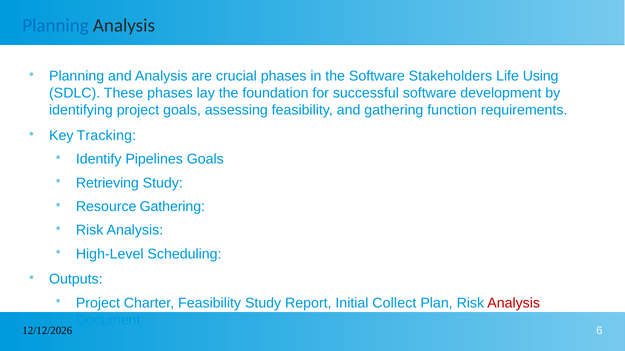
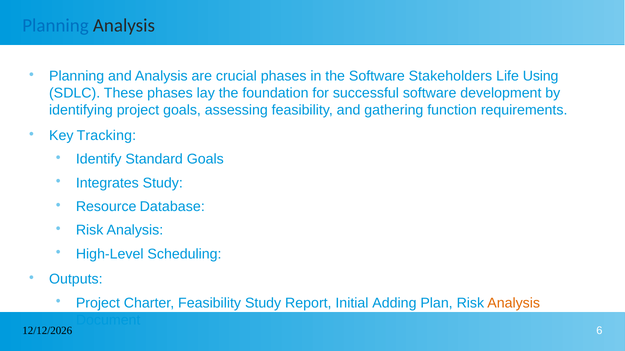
Pipelines: Pipelines -> Standard
Retrieving: Retrieving -> Integrates
Resource Gathering: Gathering -> Database
Collect: Collect -> Adding
Analysis at (514, 303) colour: red -> orange
